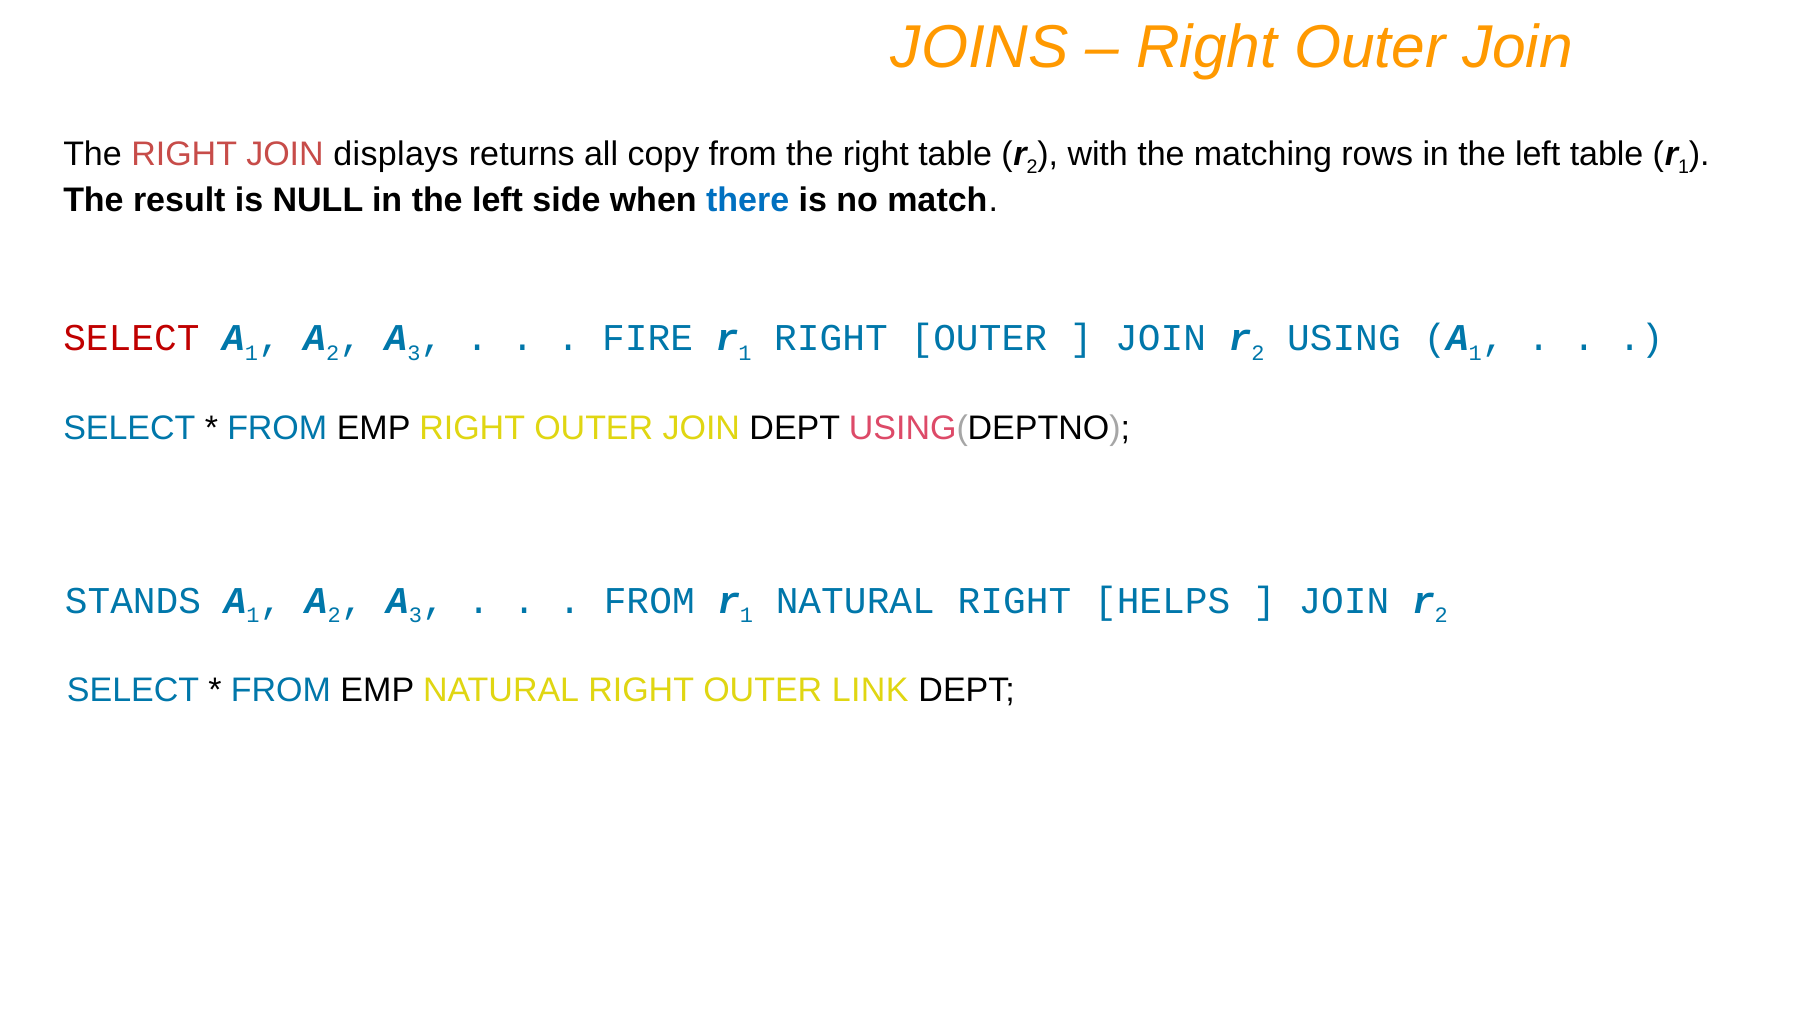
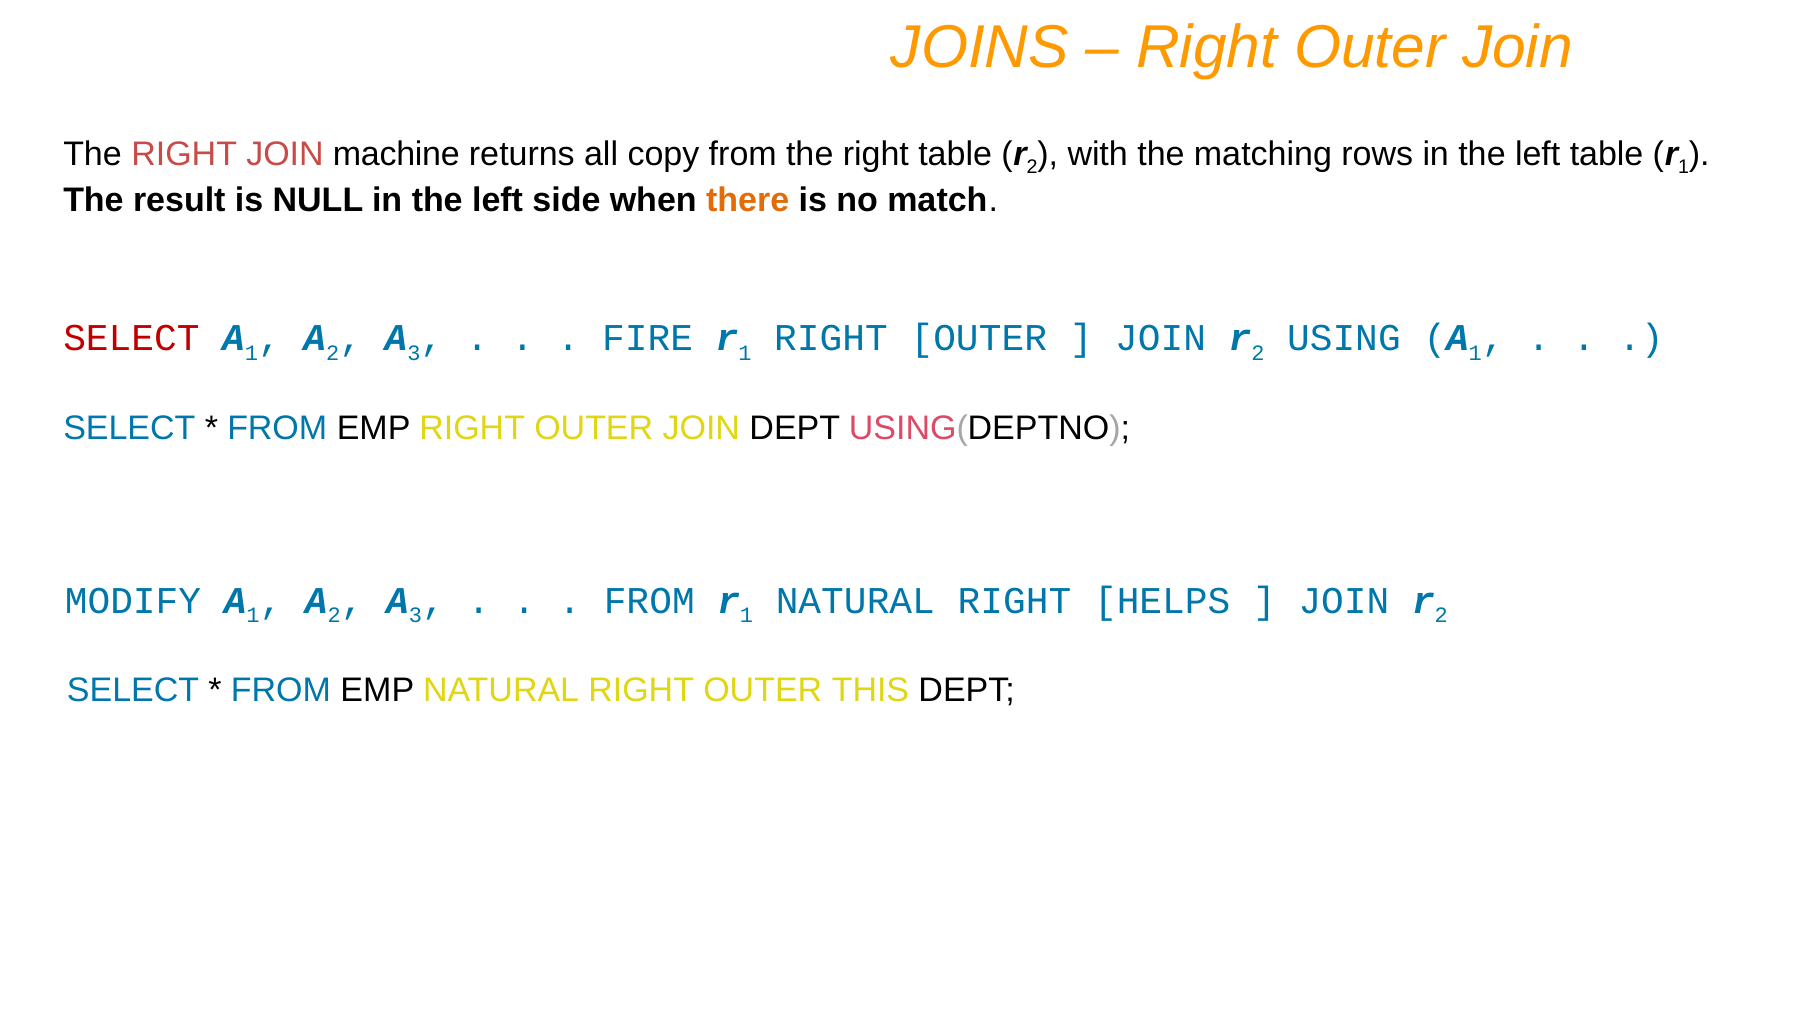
displays: displays -> machine
there colour: blue -> orange
STANDS: STANDS -> MODIFY
LINK: LINK -> THIS
